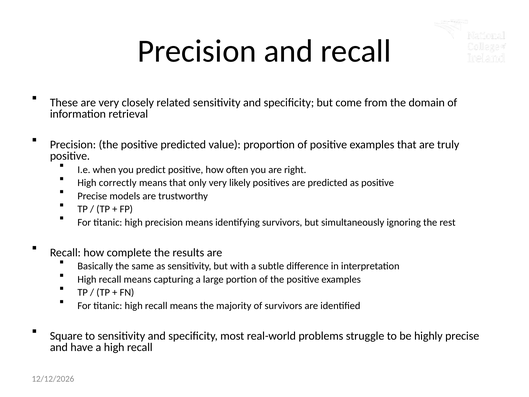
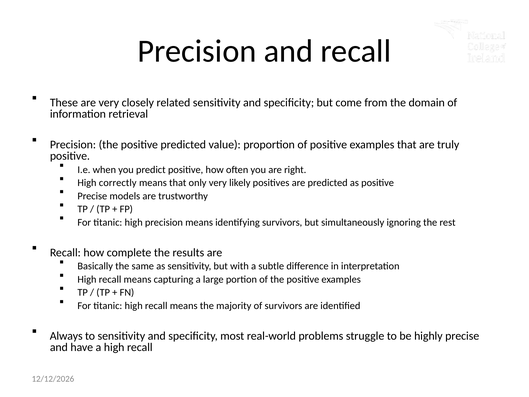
Square: Square -> Always
